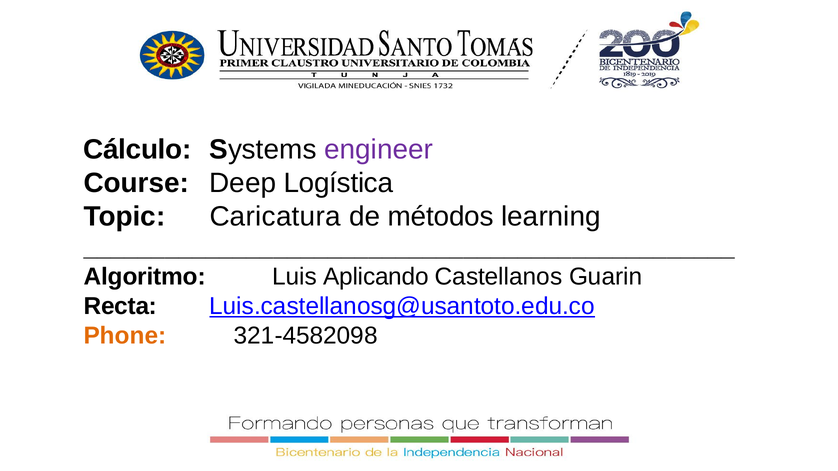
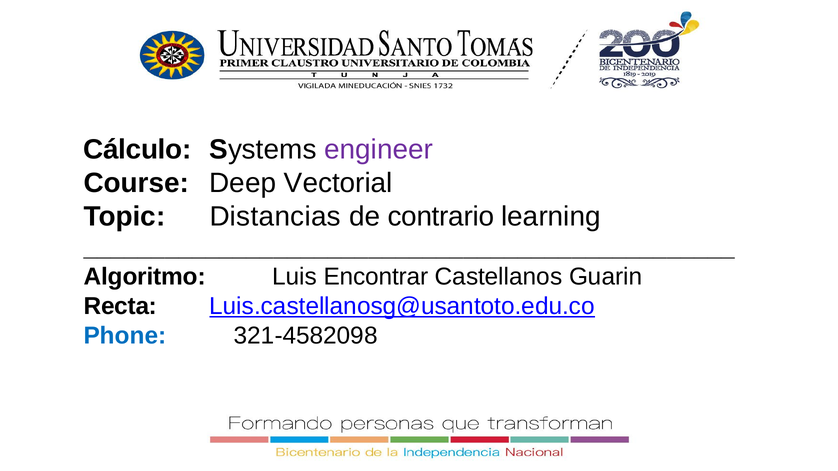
Logística: Logística -> Vectorial
Caricatura: Caricatura -> Distancias
métodos: métodos -> contrario
Aplicando: Aplicando -> Encontrar
Phone colour: orange -> blue
